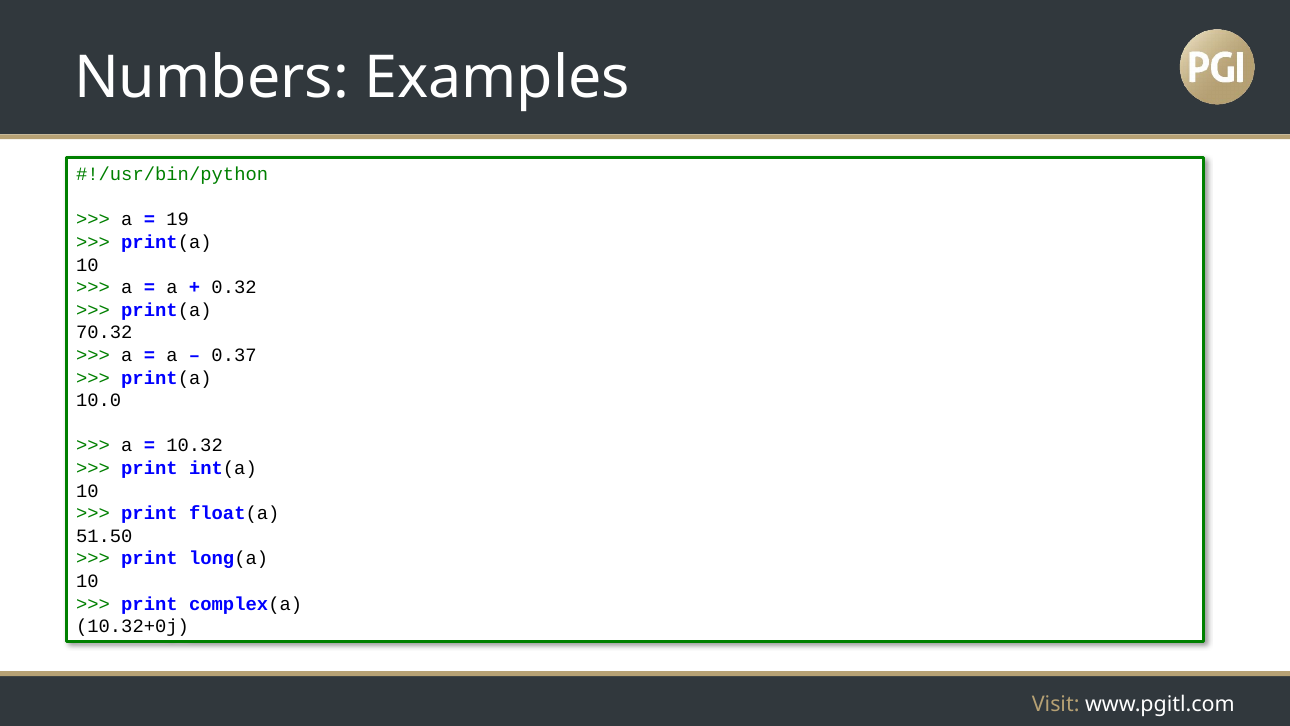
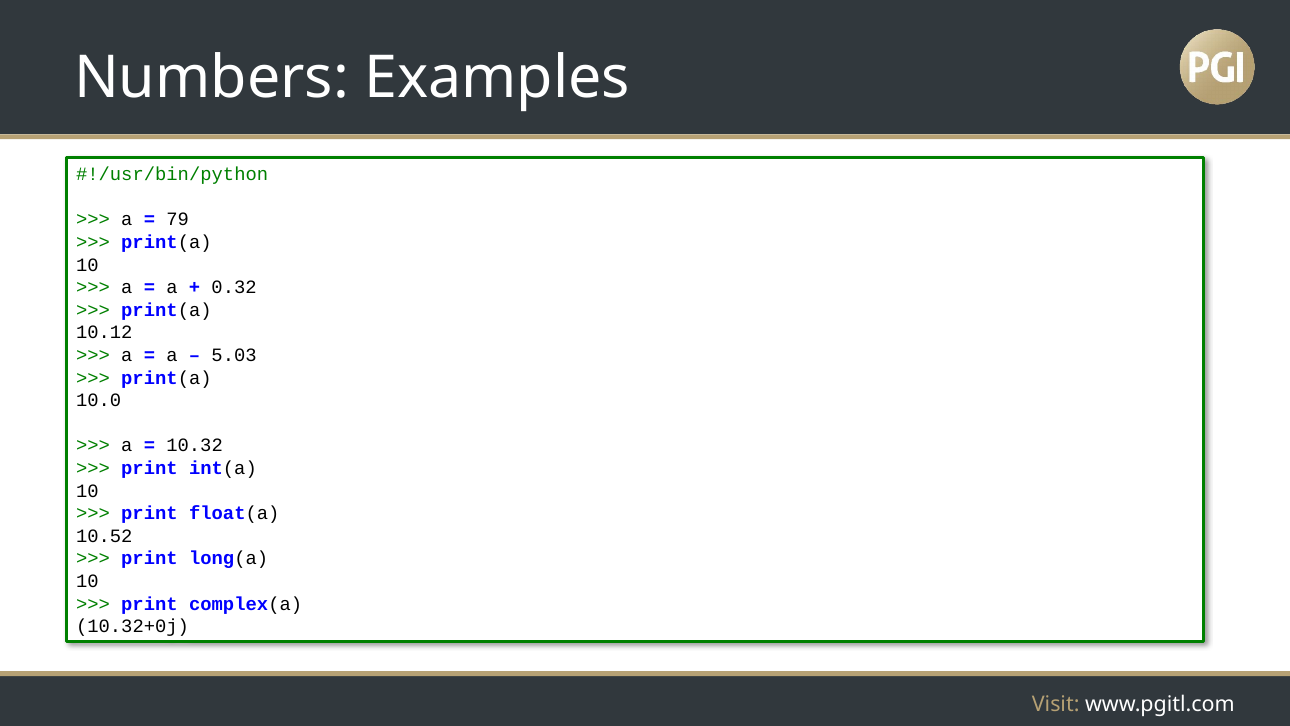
19: 19 -> 79
70.32: 70.32 -> 10.12
0.37: 0.37 -> 5.03
51.50: 51.50 -> 10.52
